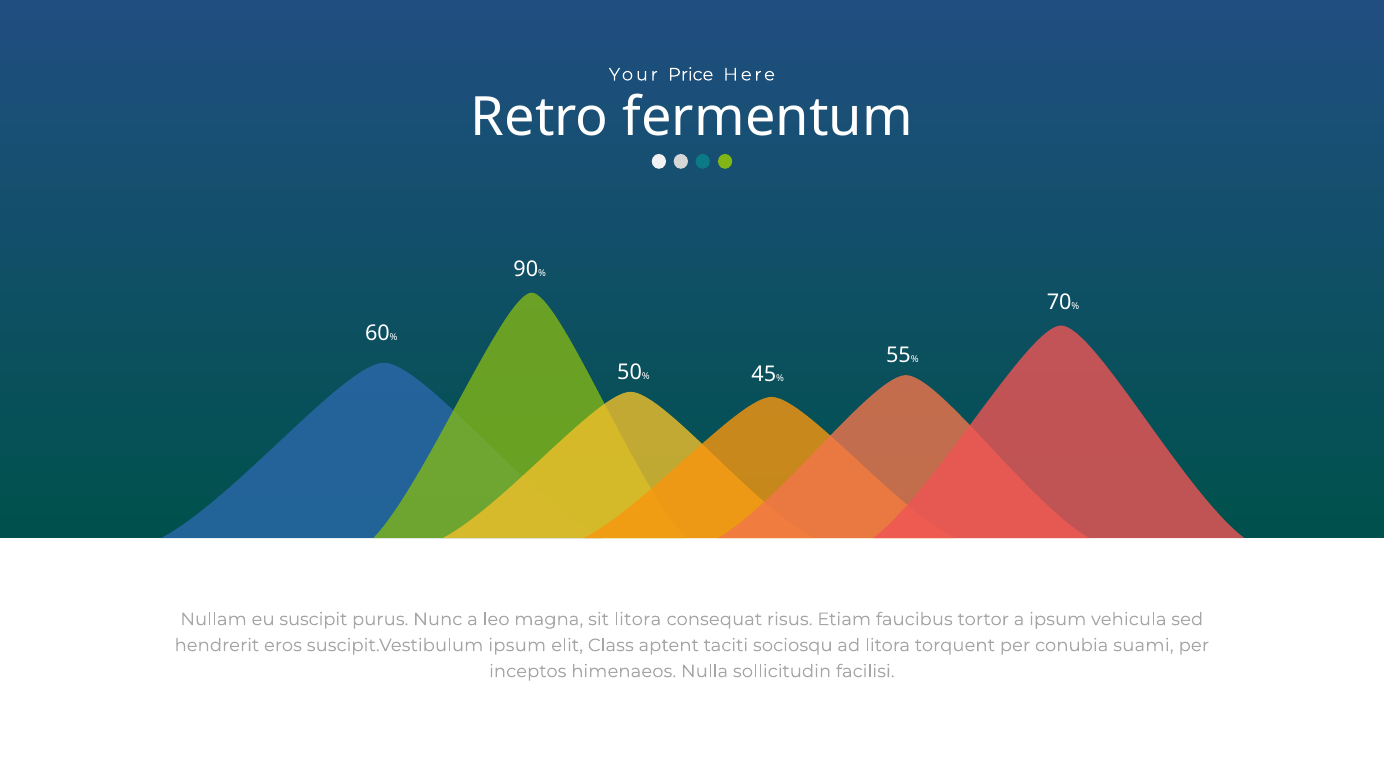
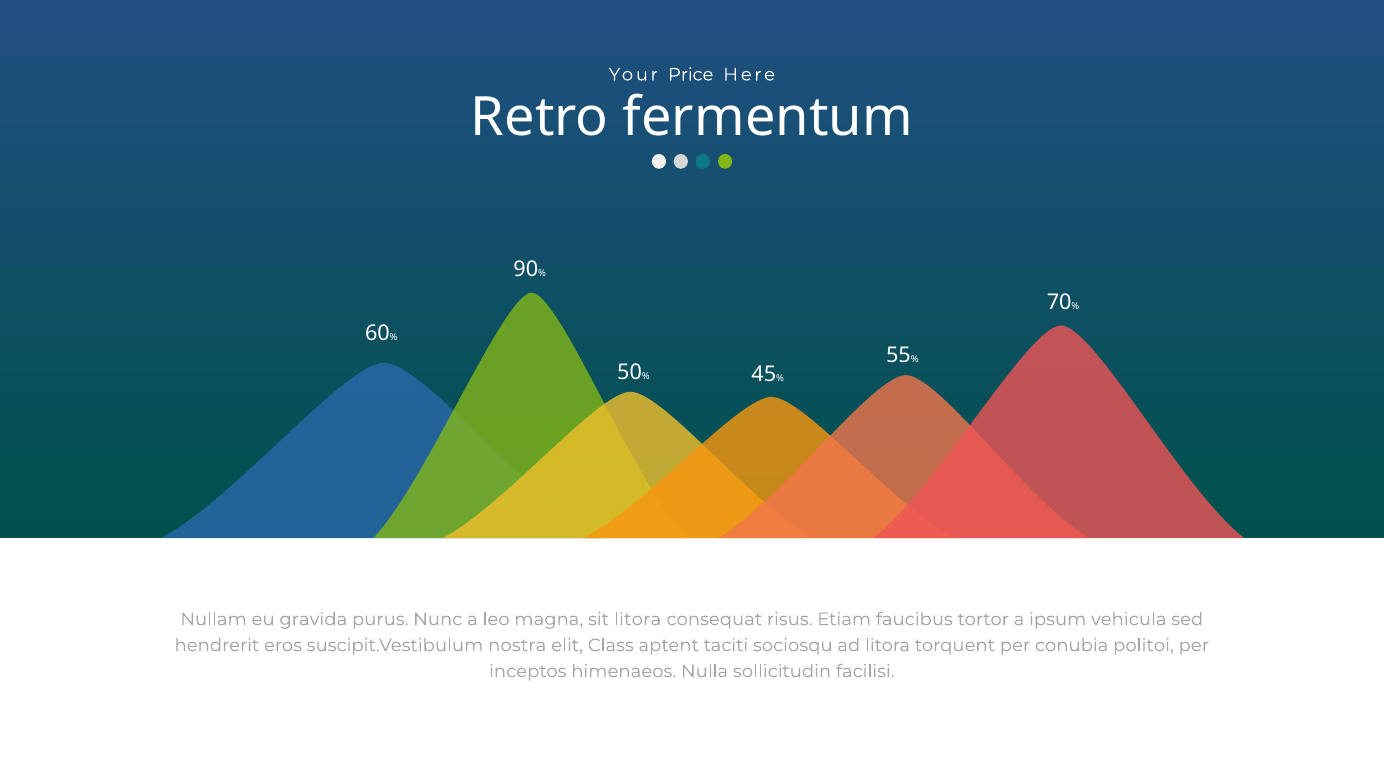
suscipit: suscipit -> gravida
suscipit.Vestibulum ipsum: ipsum -> nostra
suami: suami -> politoi
